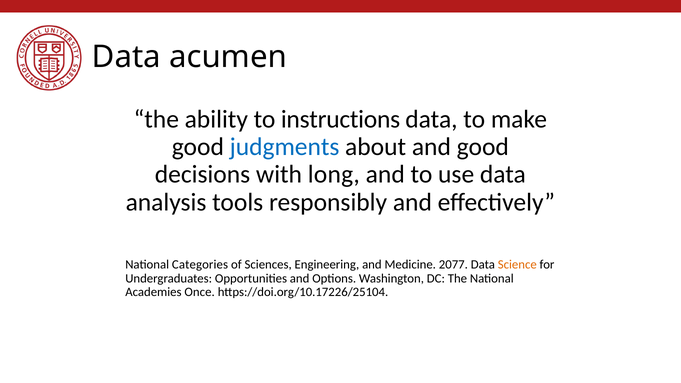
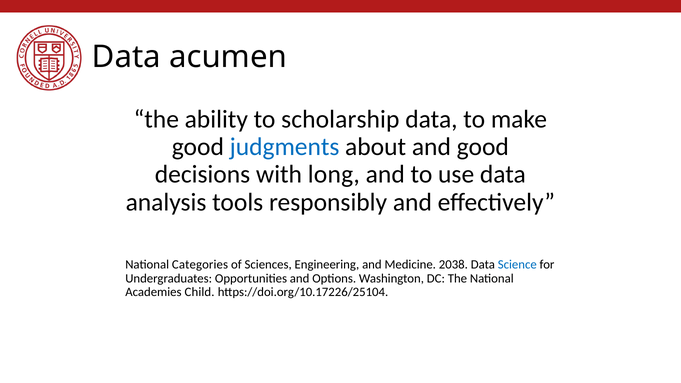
instructions: instructions -> scholarship
2077: 2077 -> 2038
Science colour: orange -> blue
Once: Once -> Child
